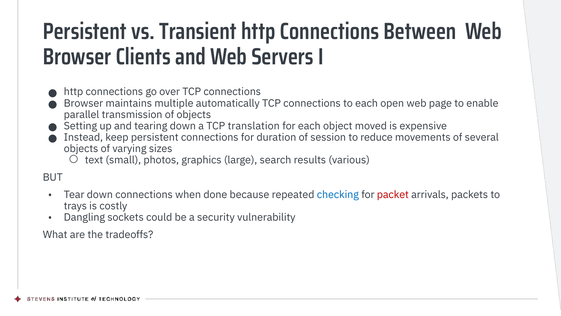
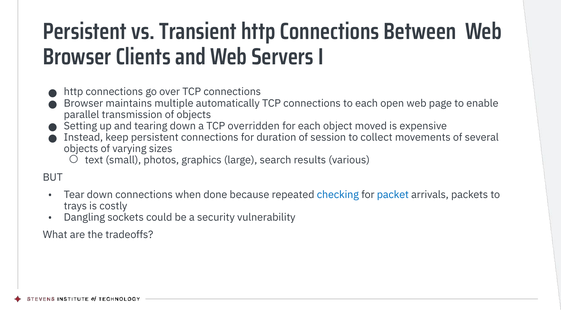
translation: translation -> overridden
reduce: reduce -> collect
packet colour: red -> blue
